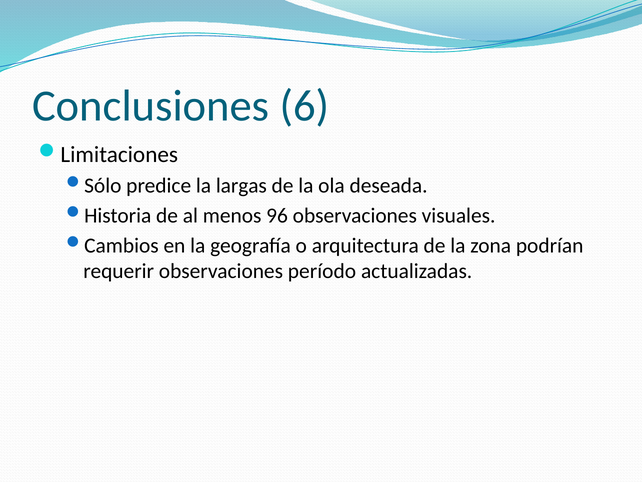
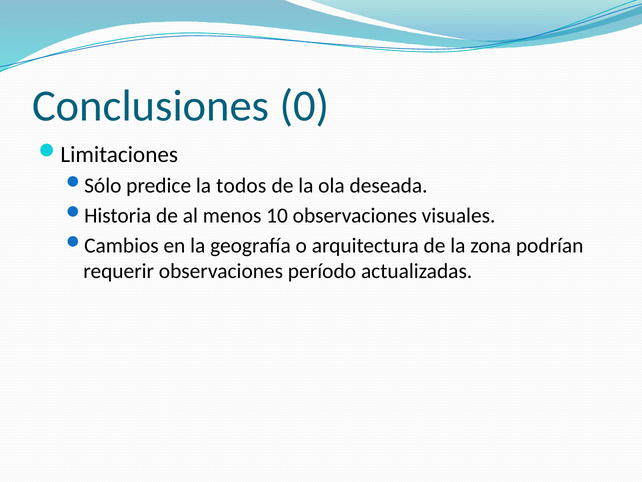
6: 6 -> 0
largas: largas -> todos
96: 96 -> 10
